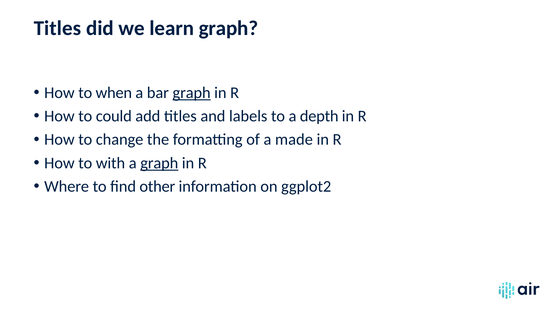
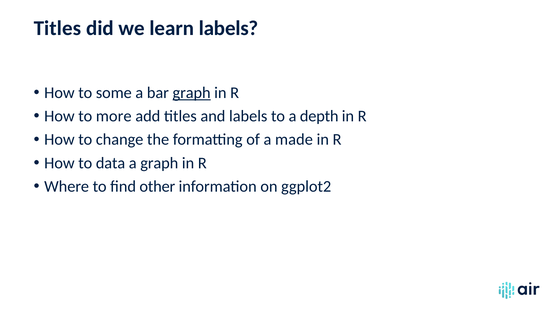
learn graph: graph -> labels
when: when -> some
could: could -> more
with: with -> data
graph at (159, 163) underline: present -> none
